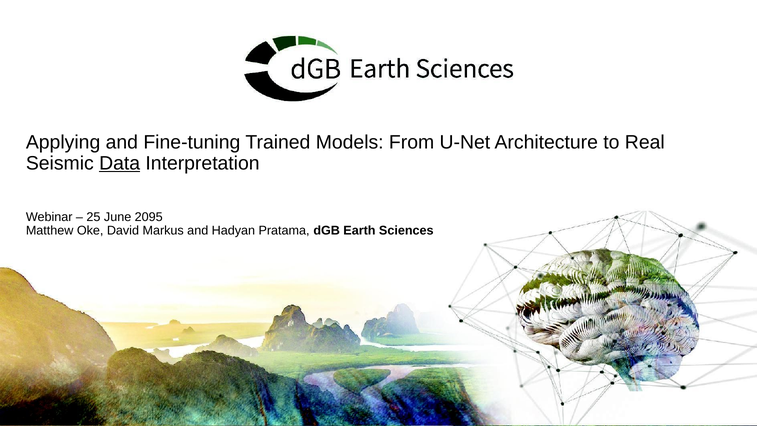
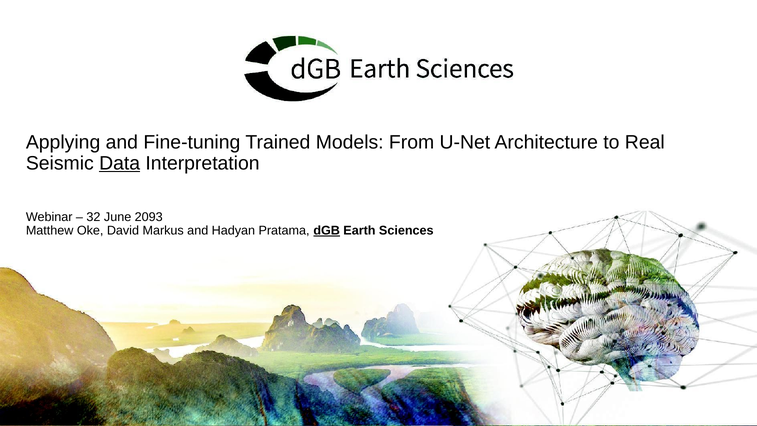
25: 25 -> 32
2095: 2095 -> 2093
dGB underline: none -> present
